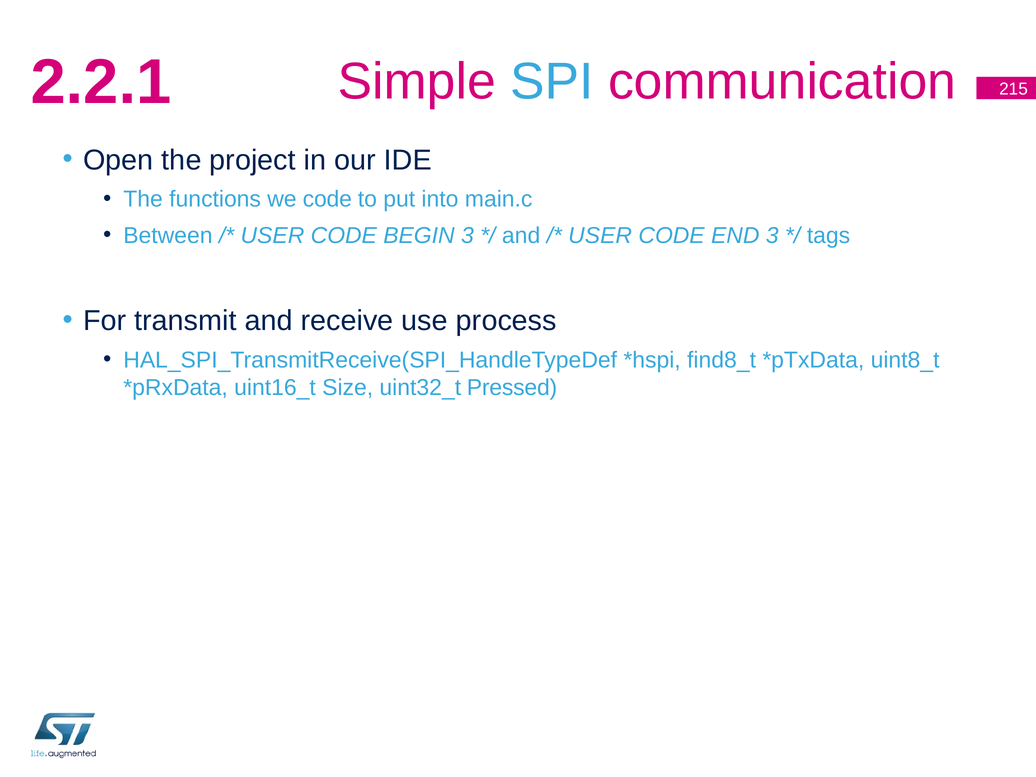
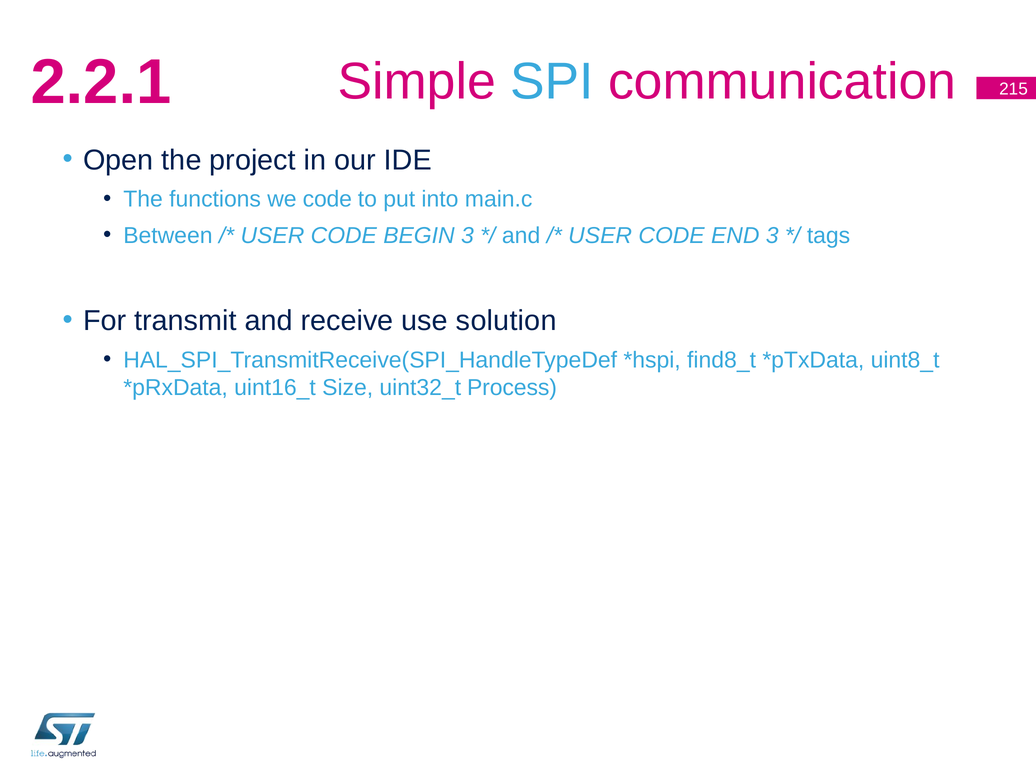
process: process -> solution
Pressed: Pressed -> Process
